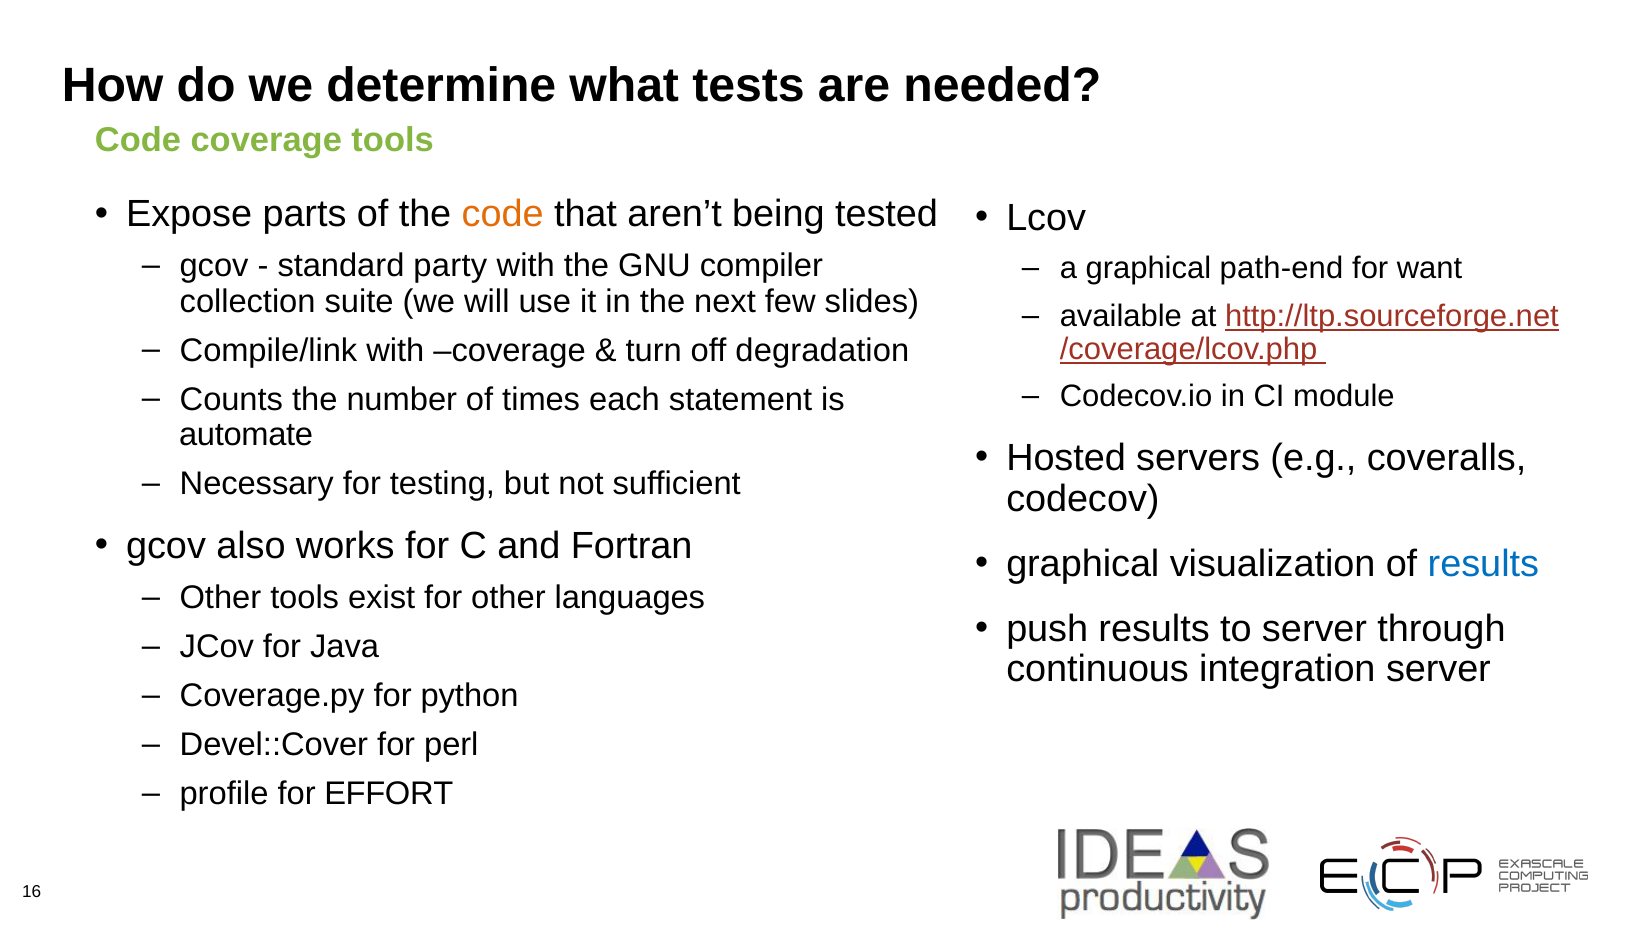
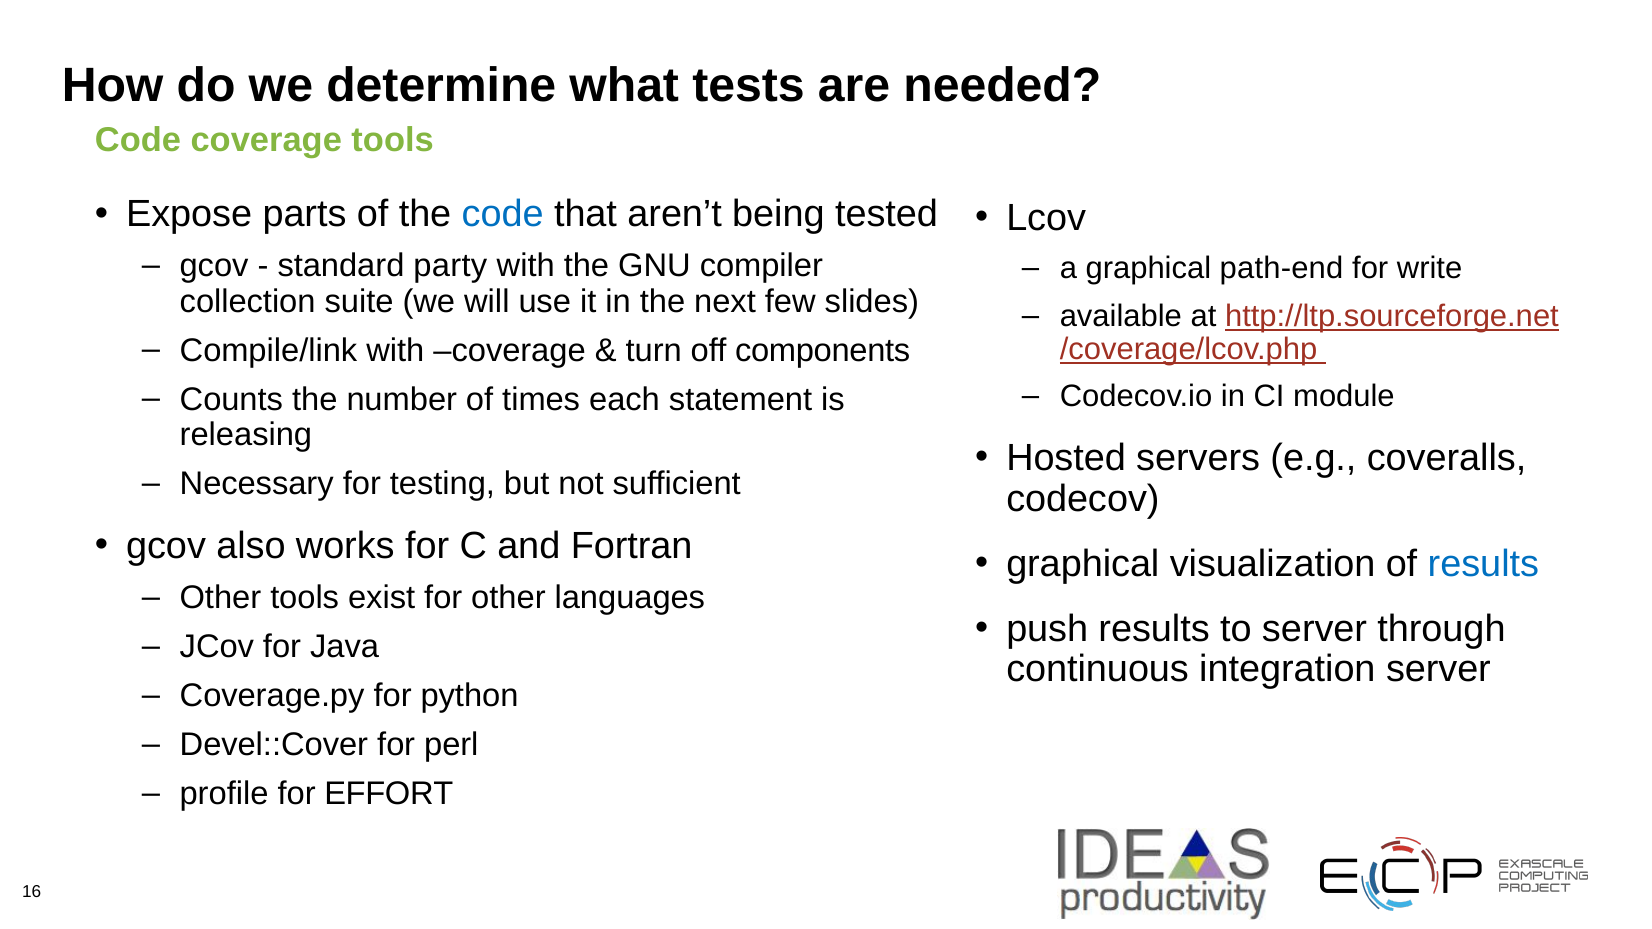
code at (503, 214) colour: orange -> blue
want: want -> write
degradation: degradation -> components
automate: automate -> releasing
